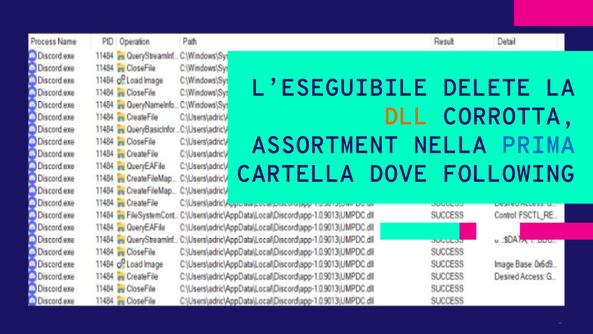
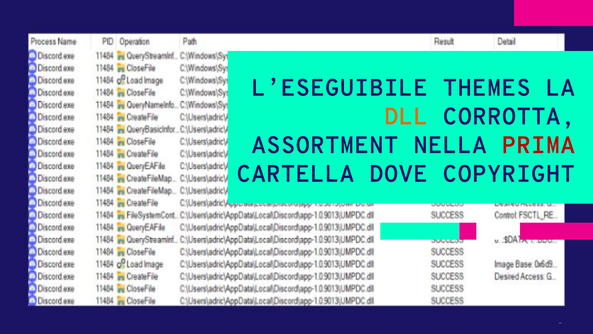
DELETE: DELETE -> THEMES
PRIMA colour: blue -> red
FOLLOWING: FOLLOWING -> COPYRIGHT
